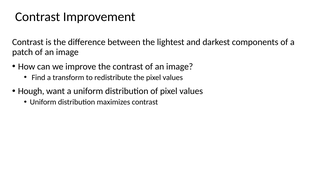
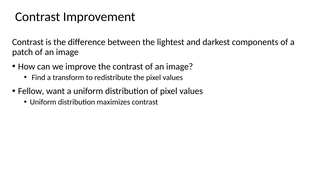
Hough: Hough -> Fellow
